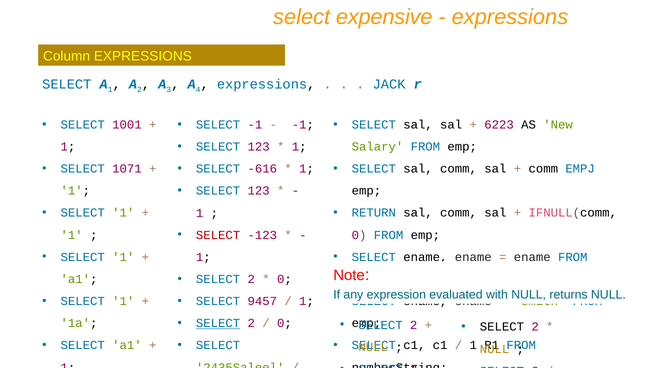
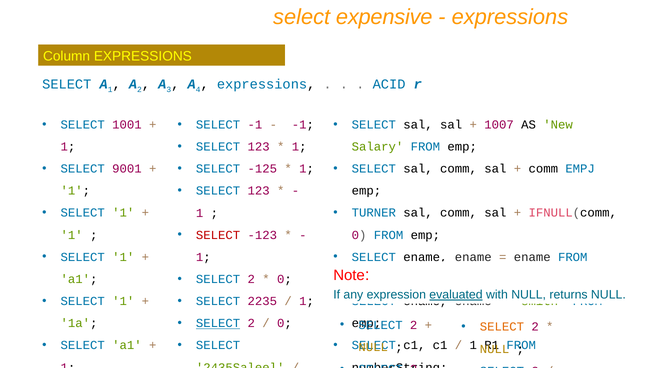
JACK: JACK -> ACID
6223: 6223 -> 1007
1071: 1071 -> 9001
-616: -616 -> -125
RETURN: RETURN -> TURNER
evaluated underline: none -> present
9457: 9457 -> 2235
SELECT at (502, 327) colour: black -> orange
